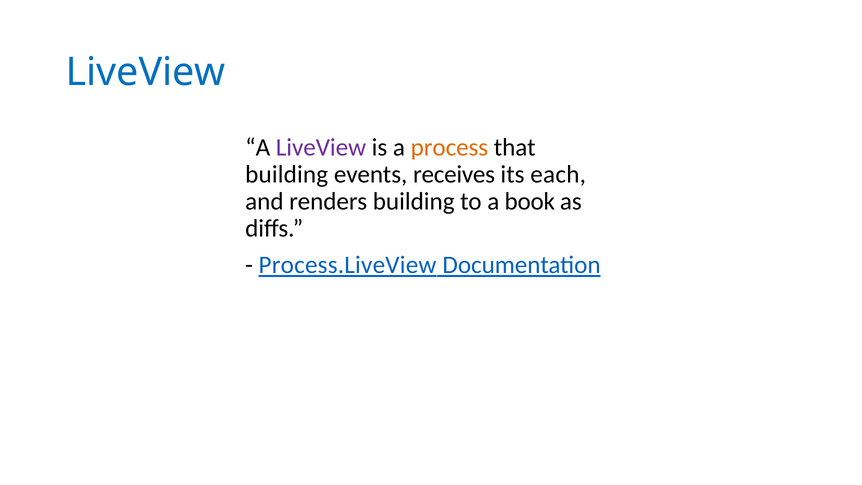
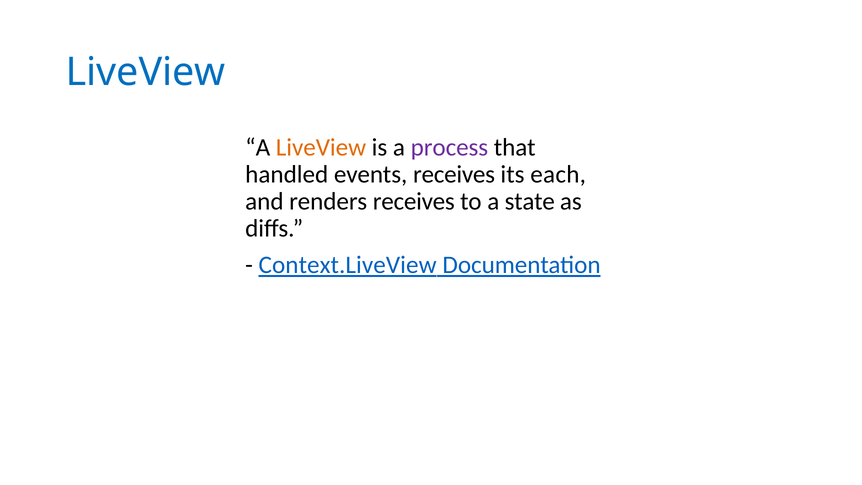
LiveView at (321, 147) colour: purple -> orange
process colour: orange -> purple
building at (287, 174): building -> handled
renders building: building -> receives
book: book -> state
Process.LiveView: Process.LiveView -> Context.LiveView
